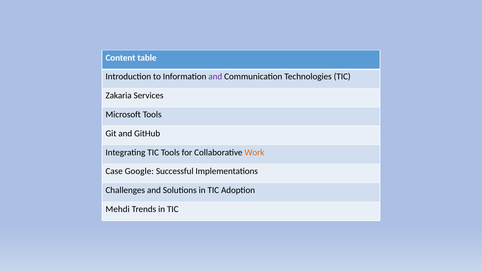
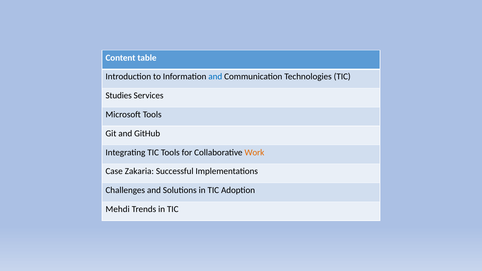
and at (215, 77) colour: purple -> blue
Zakaria: Zakaria -> Studies
Google: Google -> Zakaria
